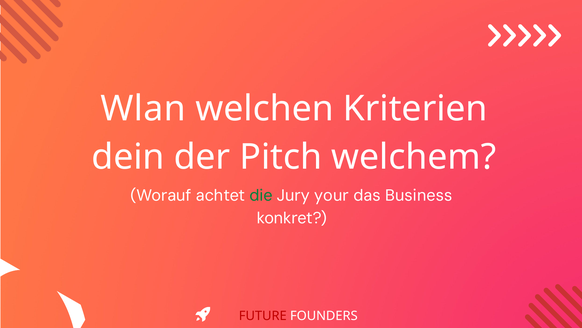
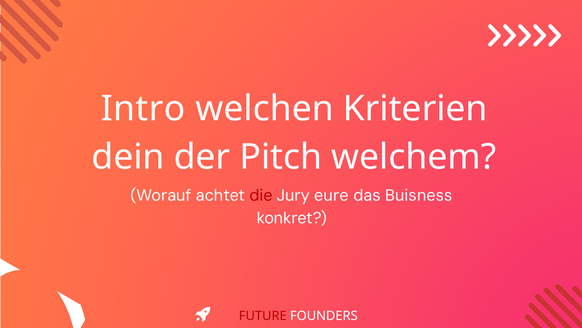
Wlan: Wlan -> Intro
die colour: green -> red
your: your -> eure
Business: Business -> Buisness
